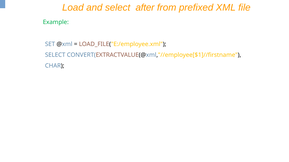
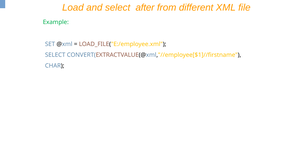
prefixed: prefixed -> different
